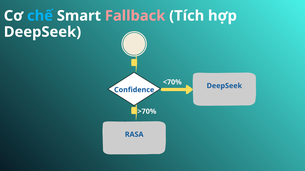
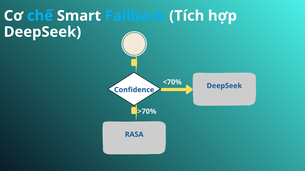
Fallback colour: pink -> light blue
